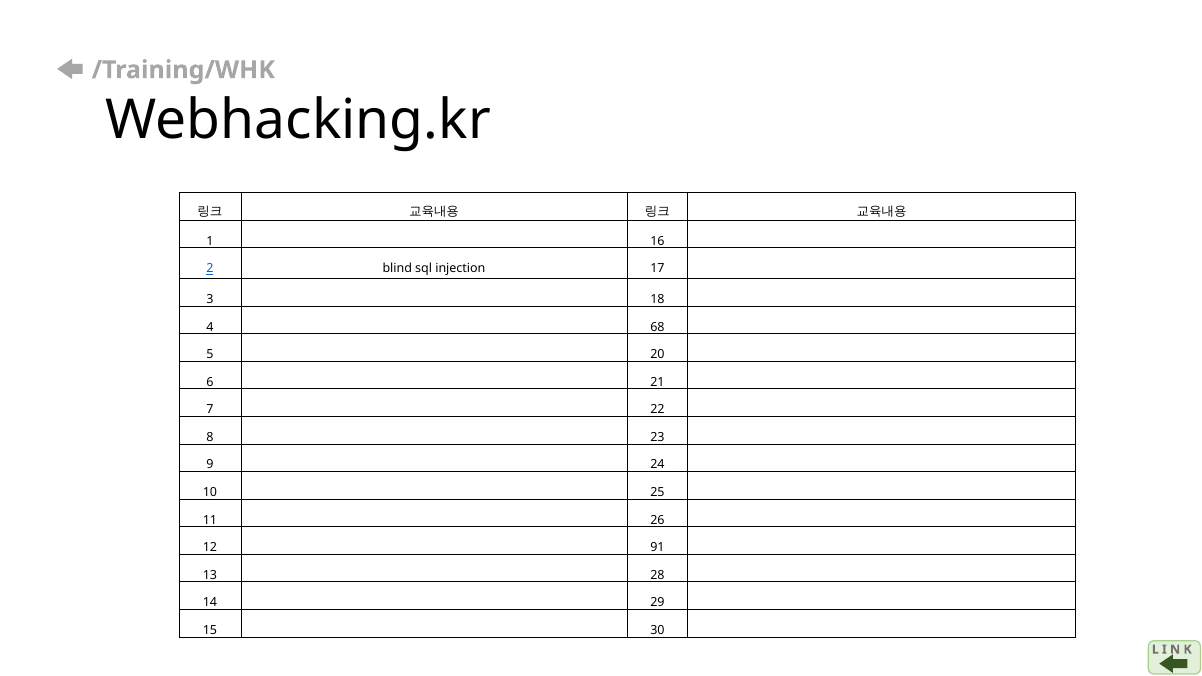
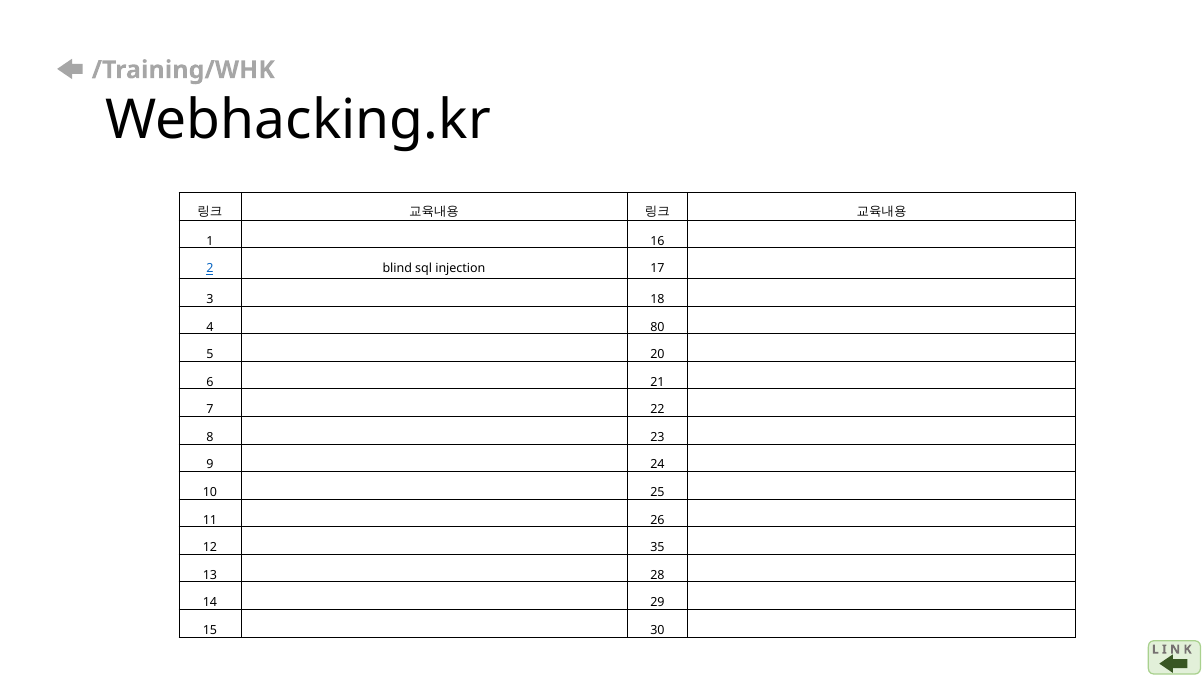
68: 68 -> 80
91: 91 -> 35
